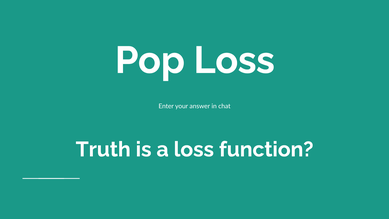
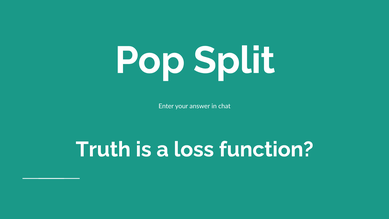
Pop Loss: Loss -> Split
